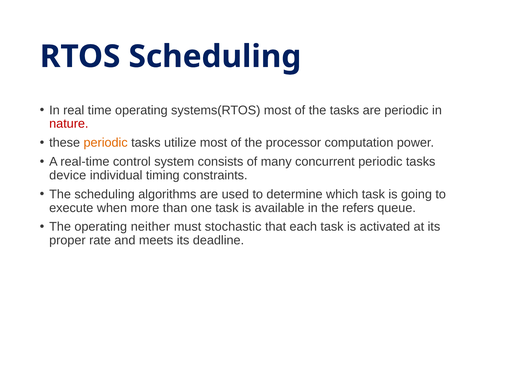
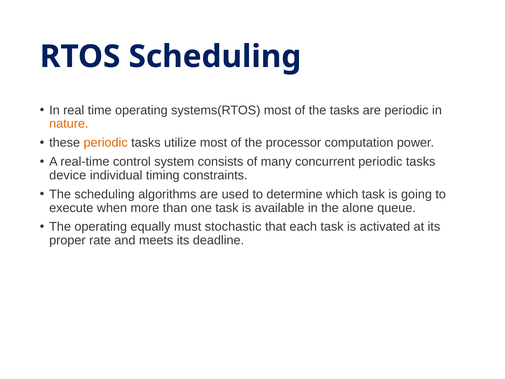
nature colour: red -> orange
refers: refers -> alone
neither: neither -> equally
